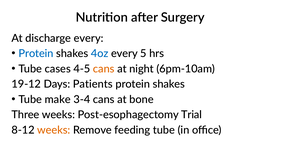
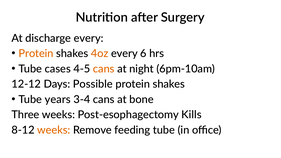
Protein at (36, 54) colour: blue -> orange
4oz colour: blue -> orange
5: 5 -> 6
19-12: 19-12 -> 12-12
Patients: Patients -> Possible
make: make -> years
Trial: Trial -> Kills
